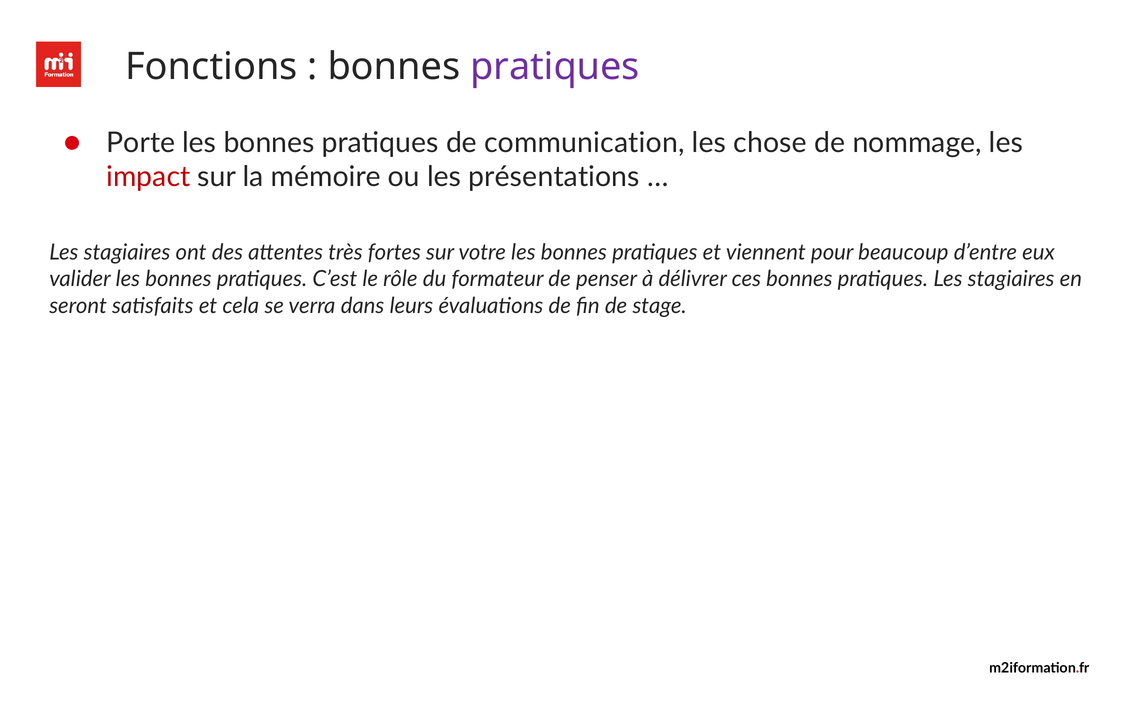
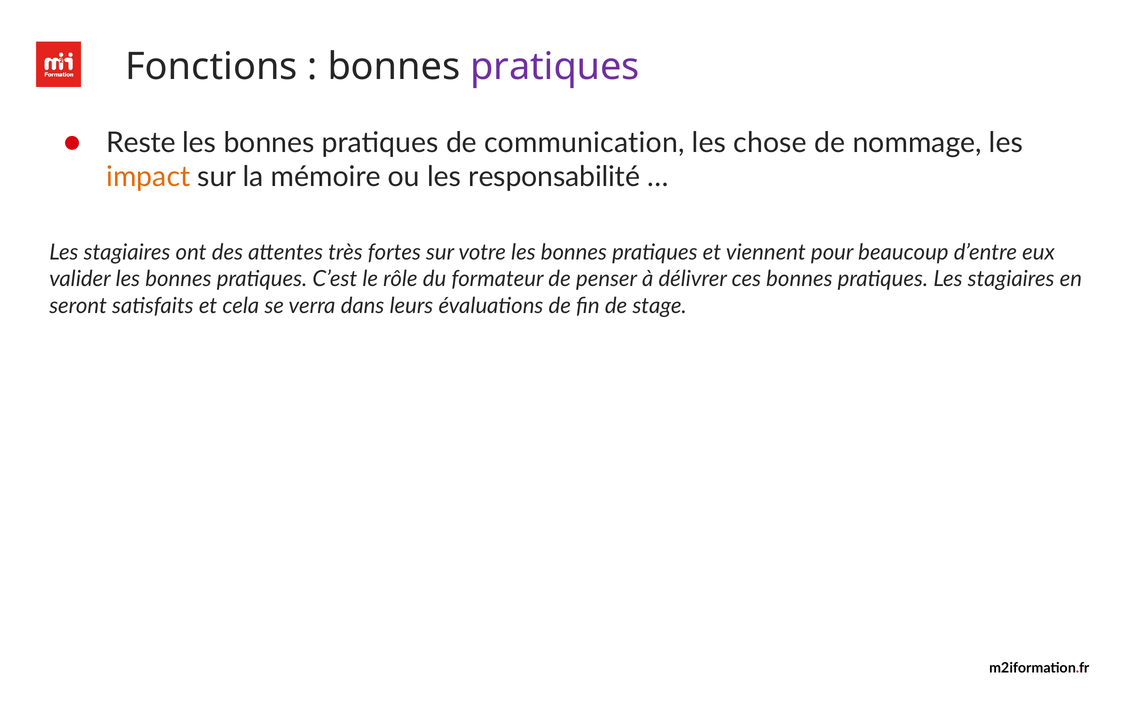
Porte: Porte -> Reste
impact colour: red -> orange
présentations: présentations -> responsabilité
